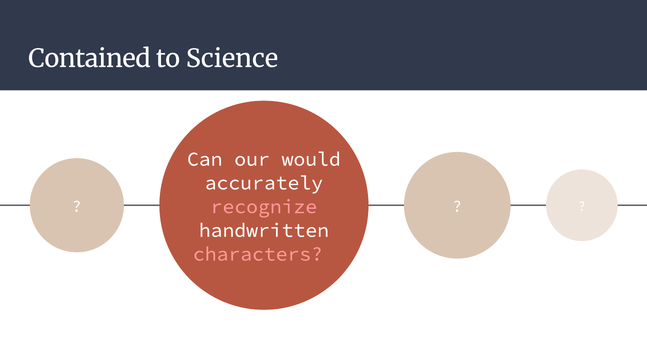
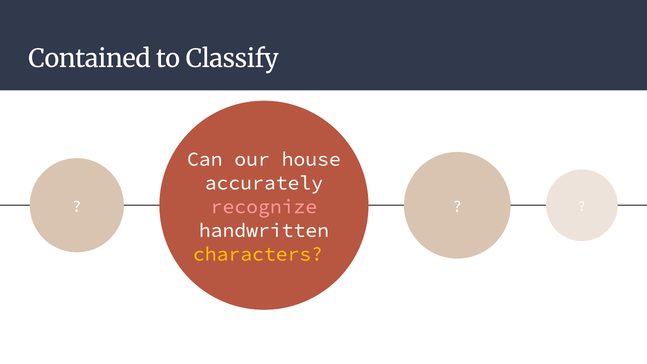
Science: Science -> Classify
would: would -> house
characters colour: pink -> yellow
